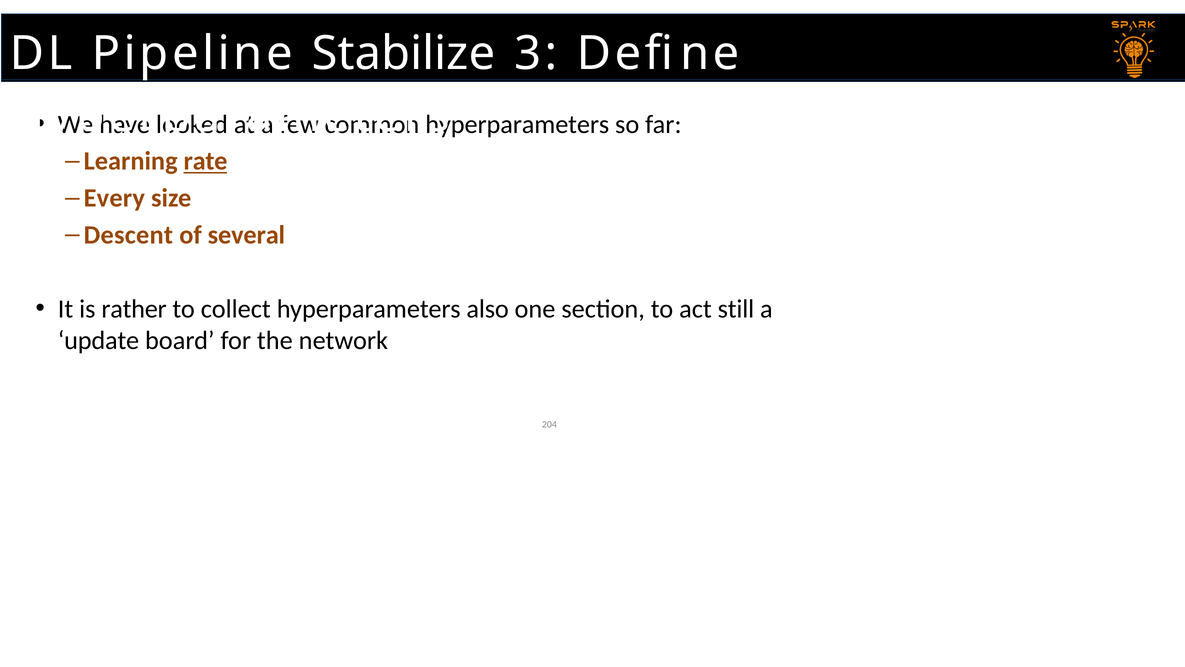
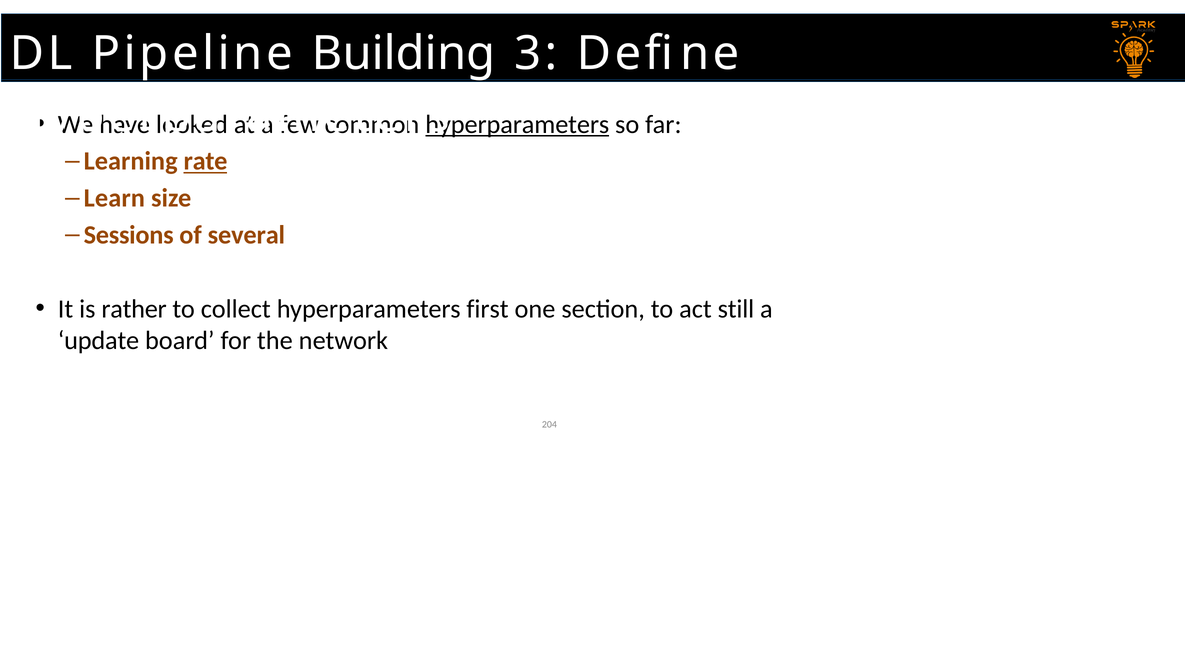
Stabilize: Stabilize -> Building
hyperparameters at (517, 124) underline: none -> present
Every: Every -> Learn
Descent: Descent -> Sessions
also: also -> first
